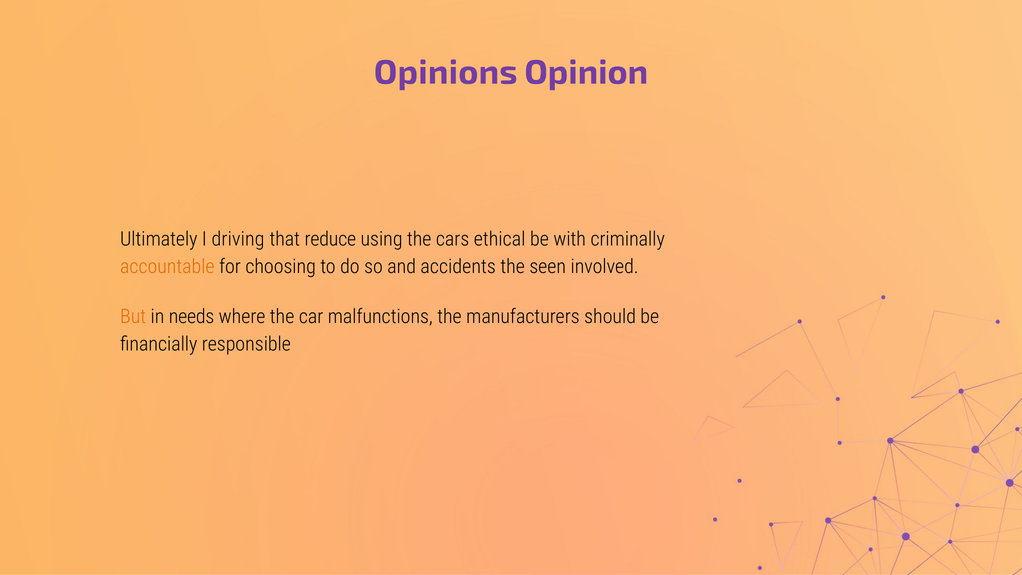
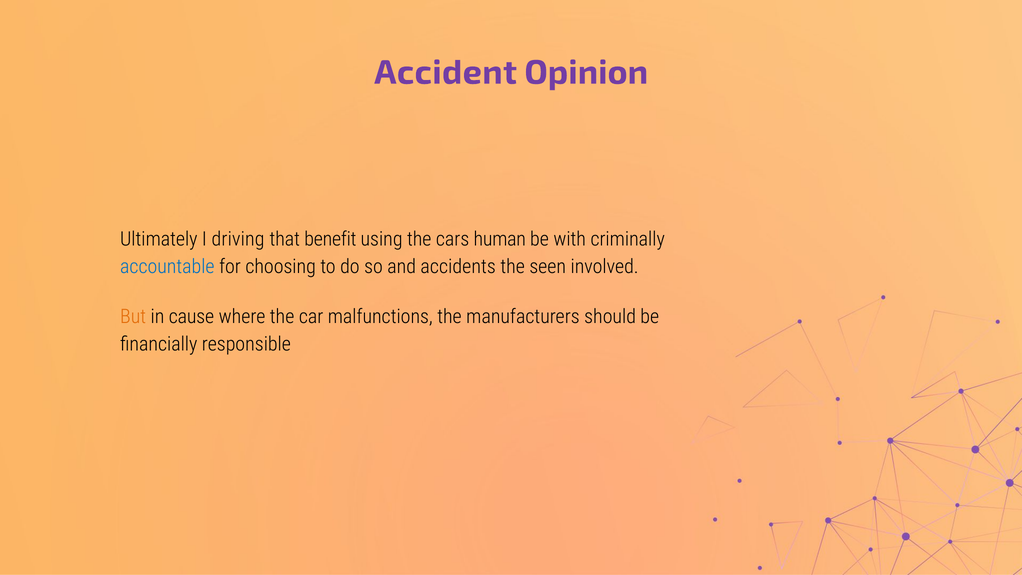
Opinions: Opinions -> Accident
reduce: reduce -> benefit
ethical: ethical -> human
accountable colour: orange -> blue
needs: needs -> cause
